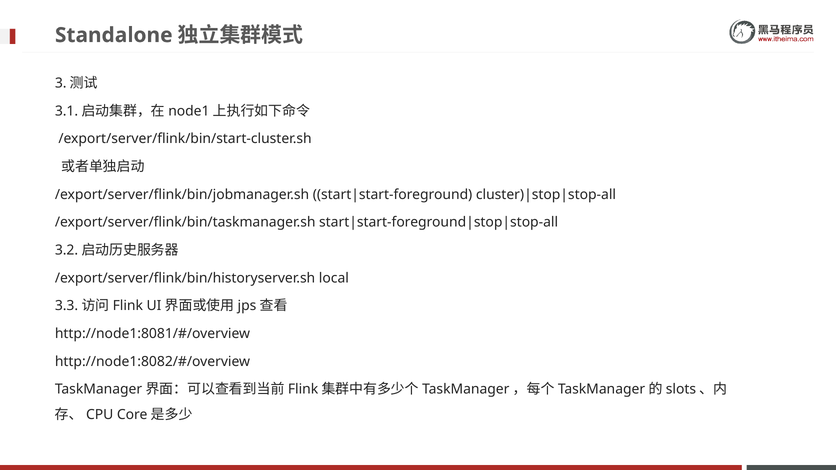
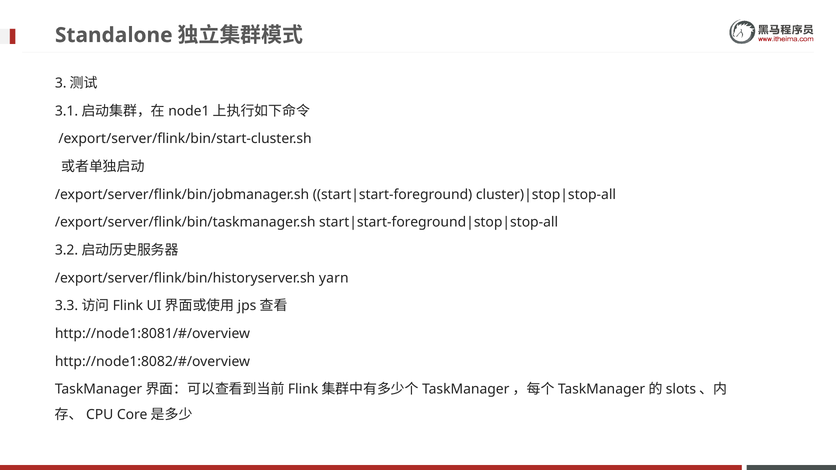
local: local -> yarn
